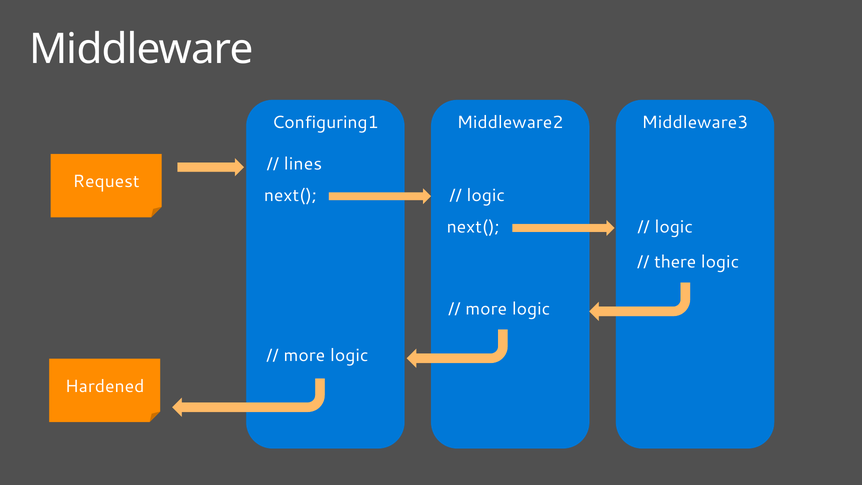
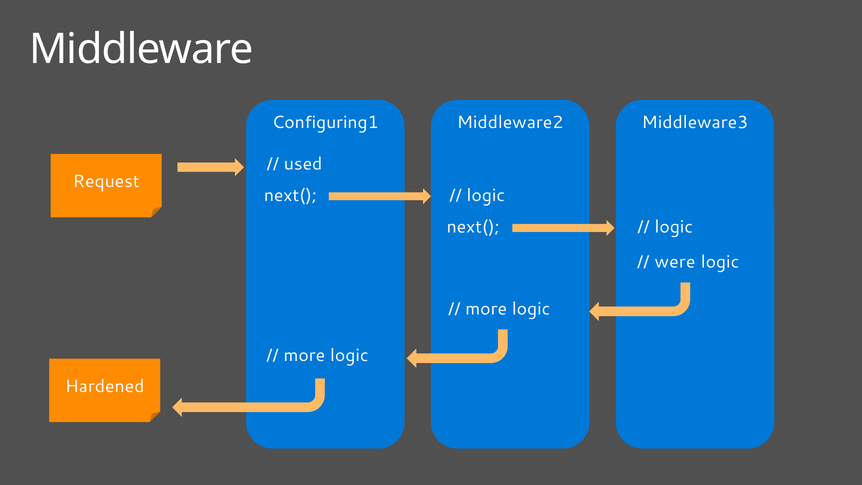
lines: lines -> used
there: there -> were
